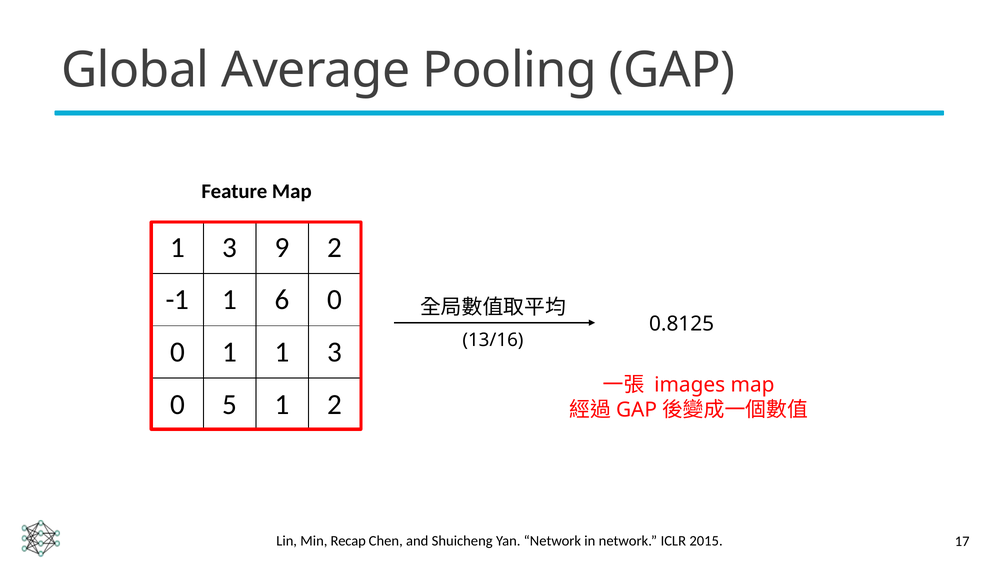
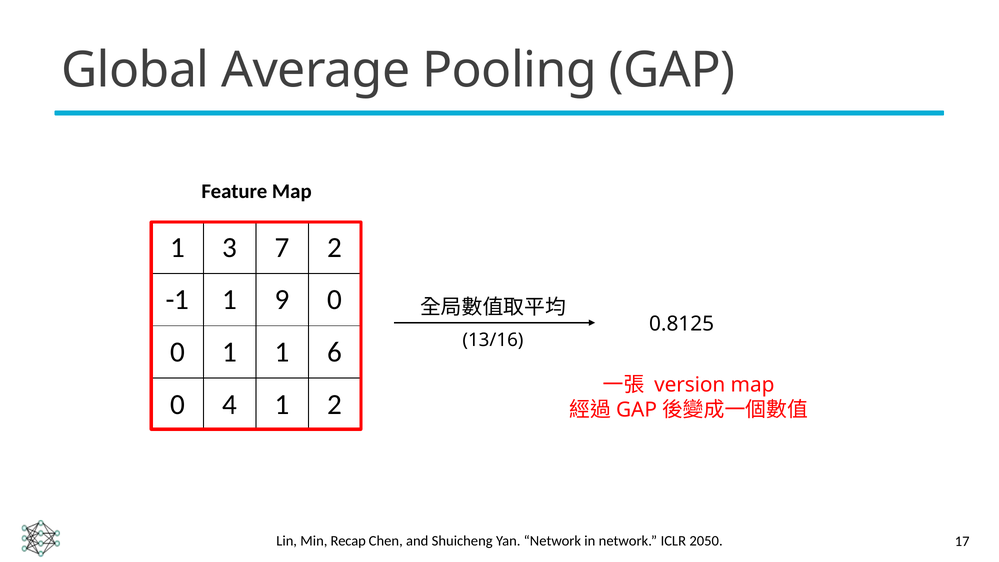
9: 9 -> 7
6: 6 -> 9
1 1 3: 3 -> 6
images: images -> version
5: 5 -> 4
2015: 2015 -> 2050
